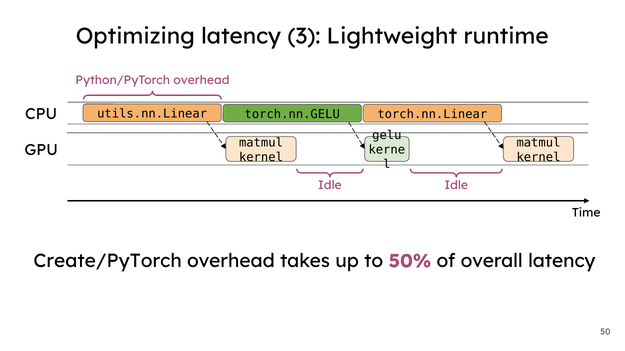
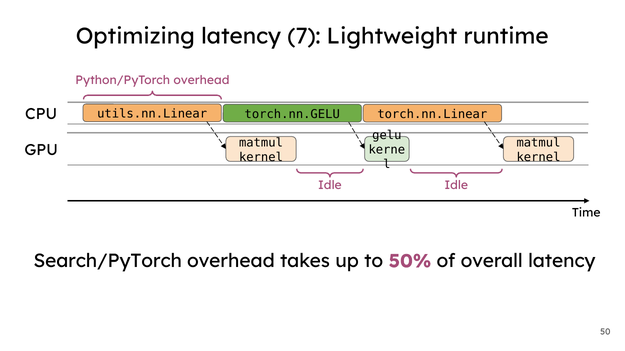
3: 3 -> 7
Create/PyTorch: Create/PyTorch -> Search/PyTorch
